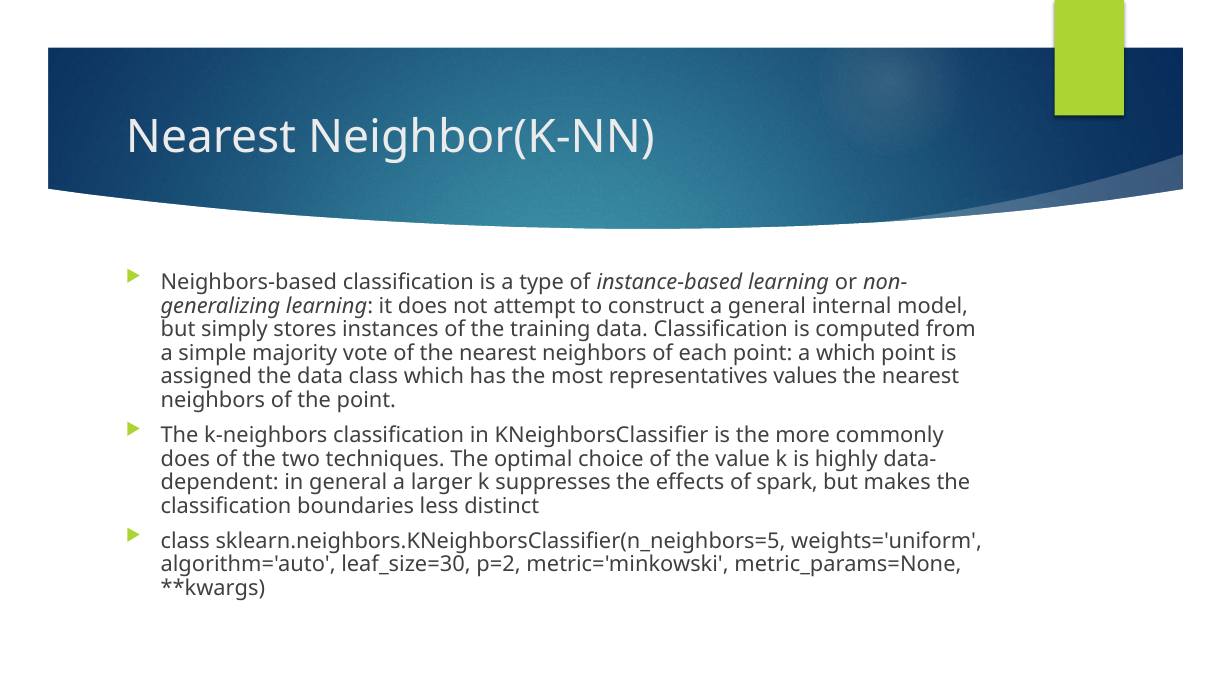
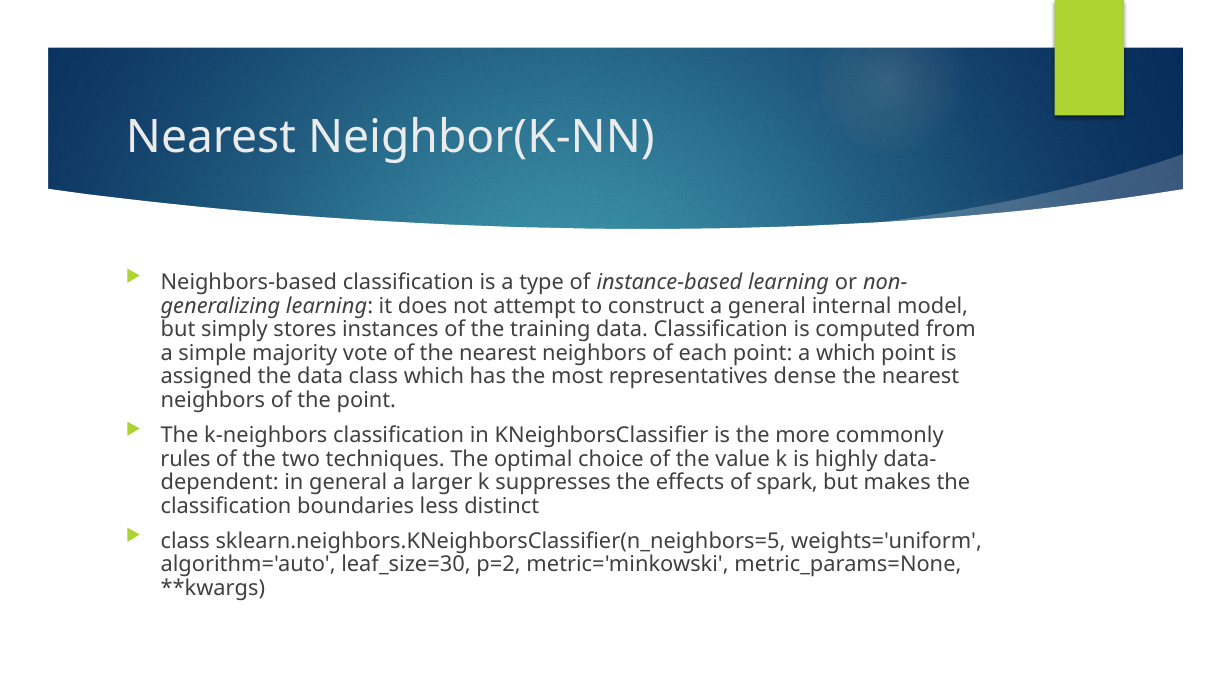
values: values -> dense
does at (185, 459): does -> rules
